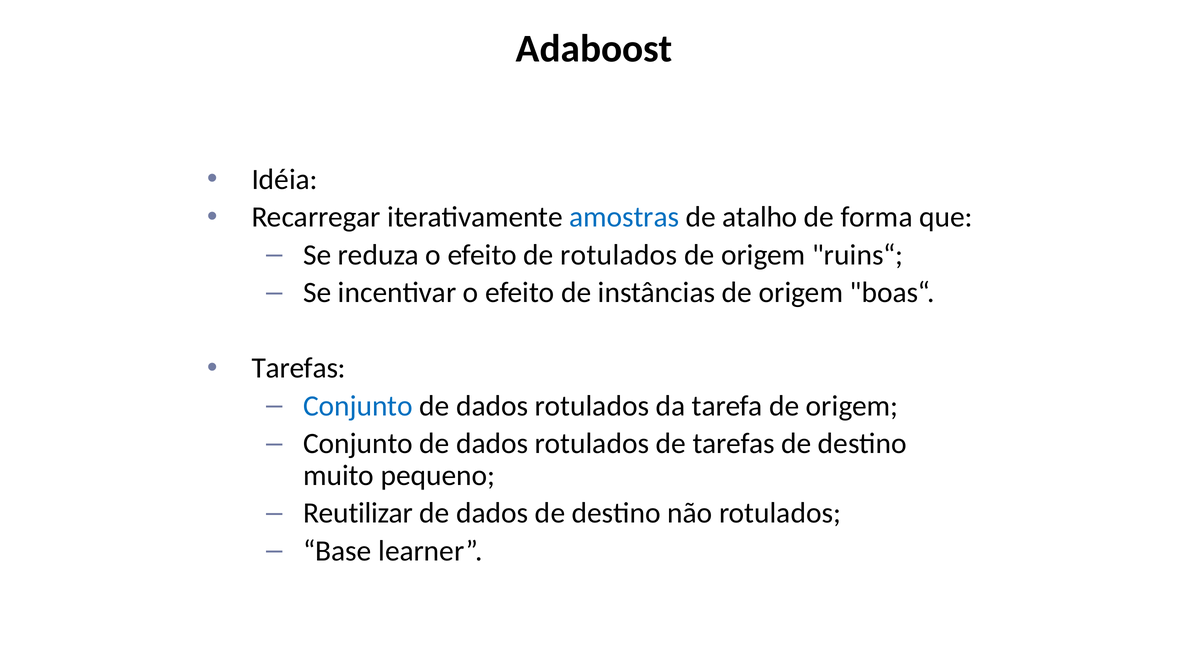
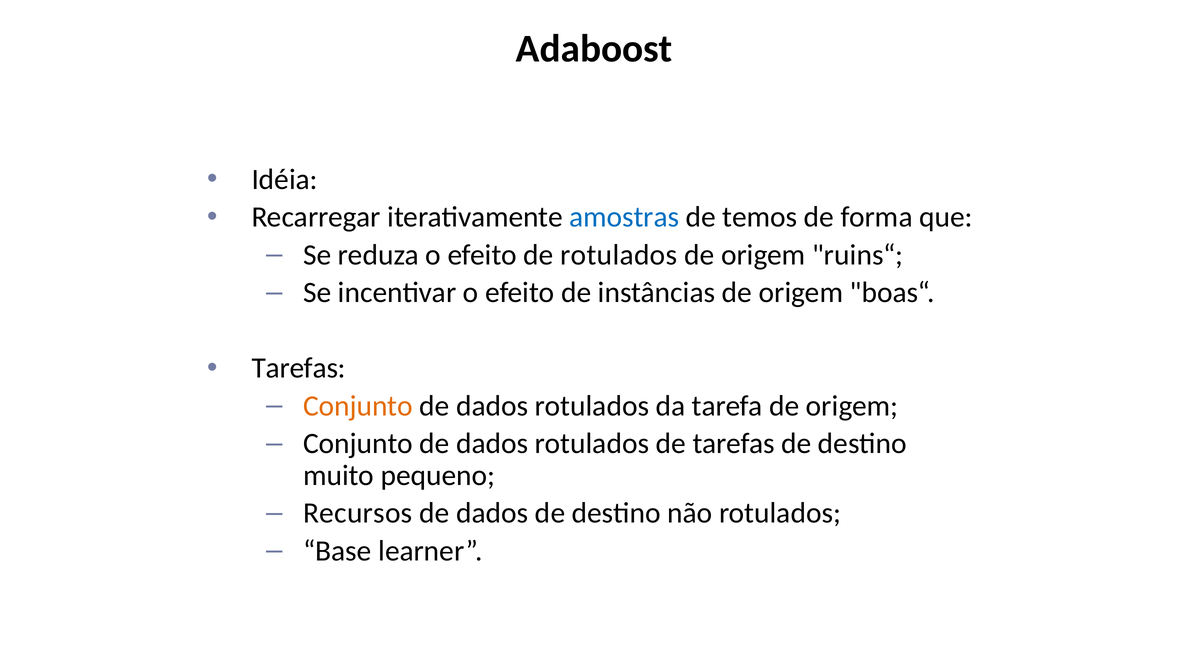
atalho: atalho -> temos
Conjunto at (358, 406) colour: blue -> orange
Reutilizar: Reutilizar -> Recursos
